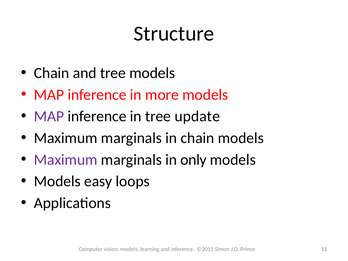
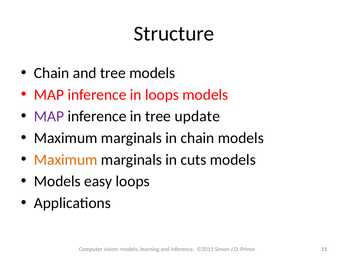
in more: more -> loops
Maximum at (66, 160) colour: purple -> orange
only: only -> cuts
